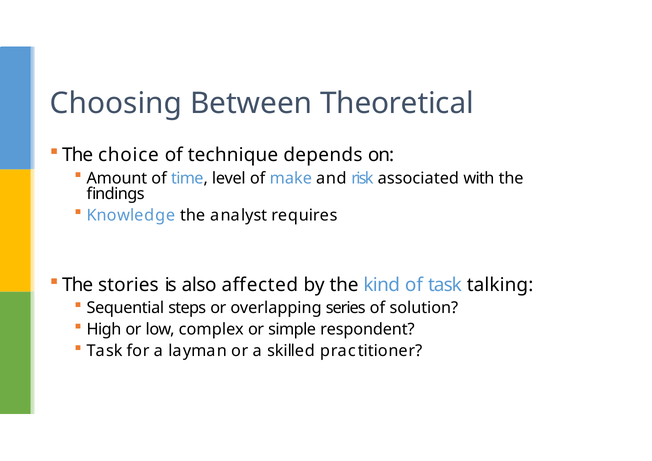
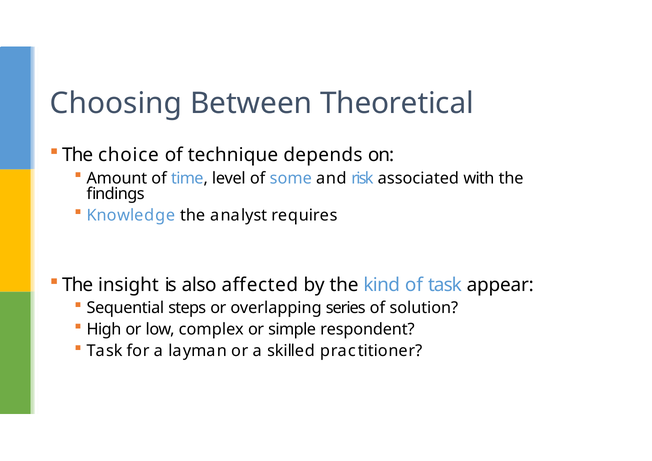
make: make -> some
stories: stories -> insight
talking: talking -> appear
